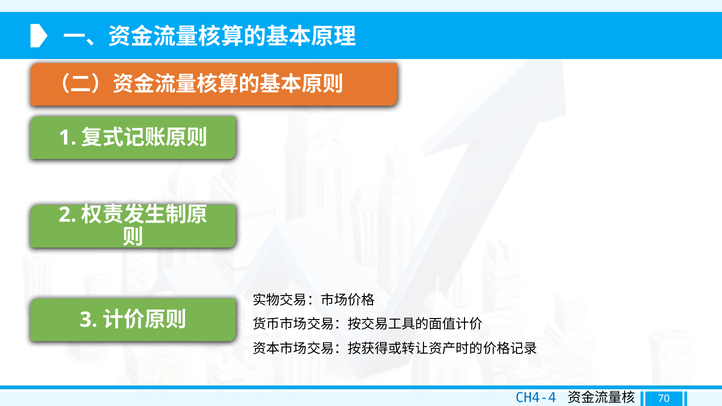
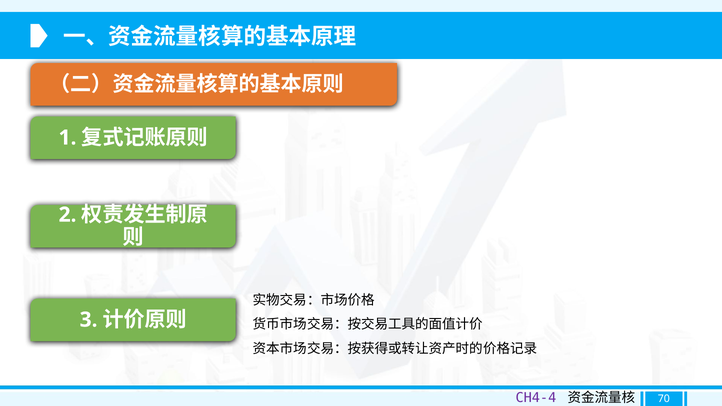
CH4-4 colour: blue -> purple
